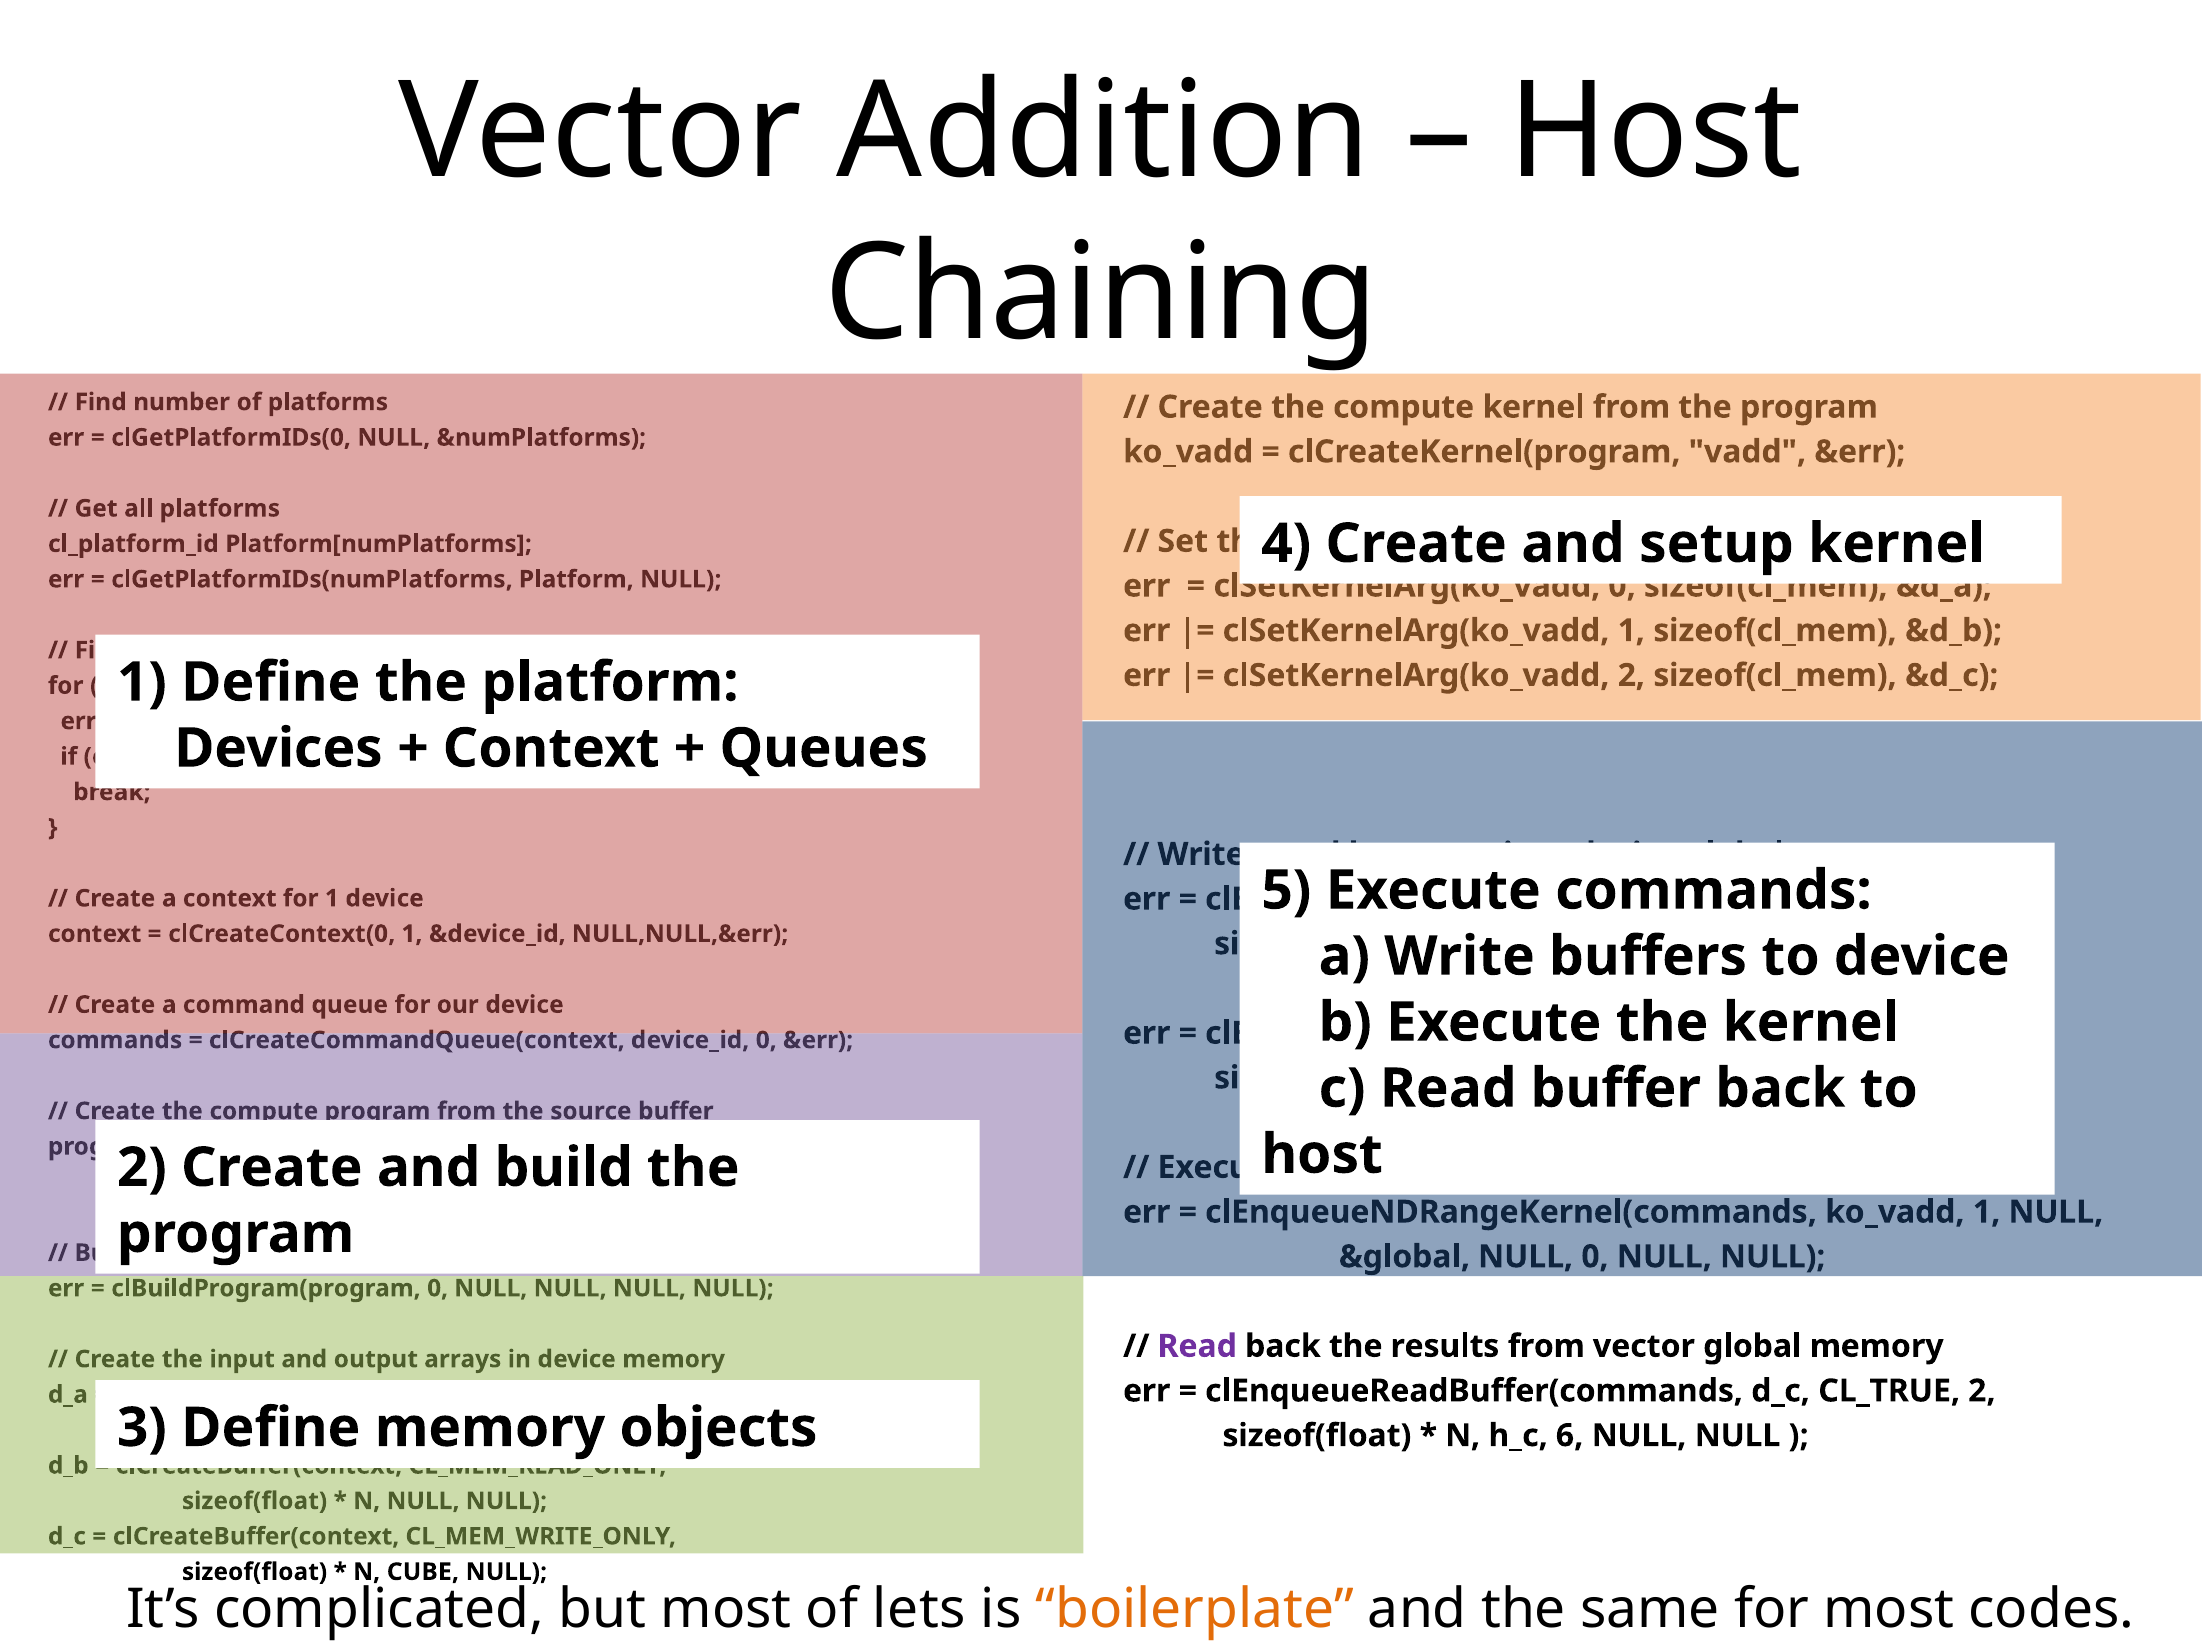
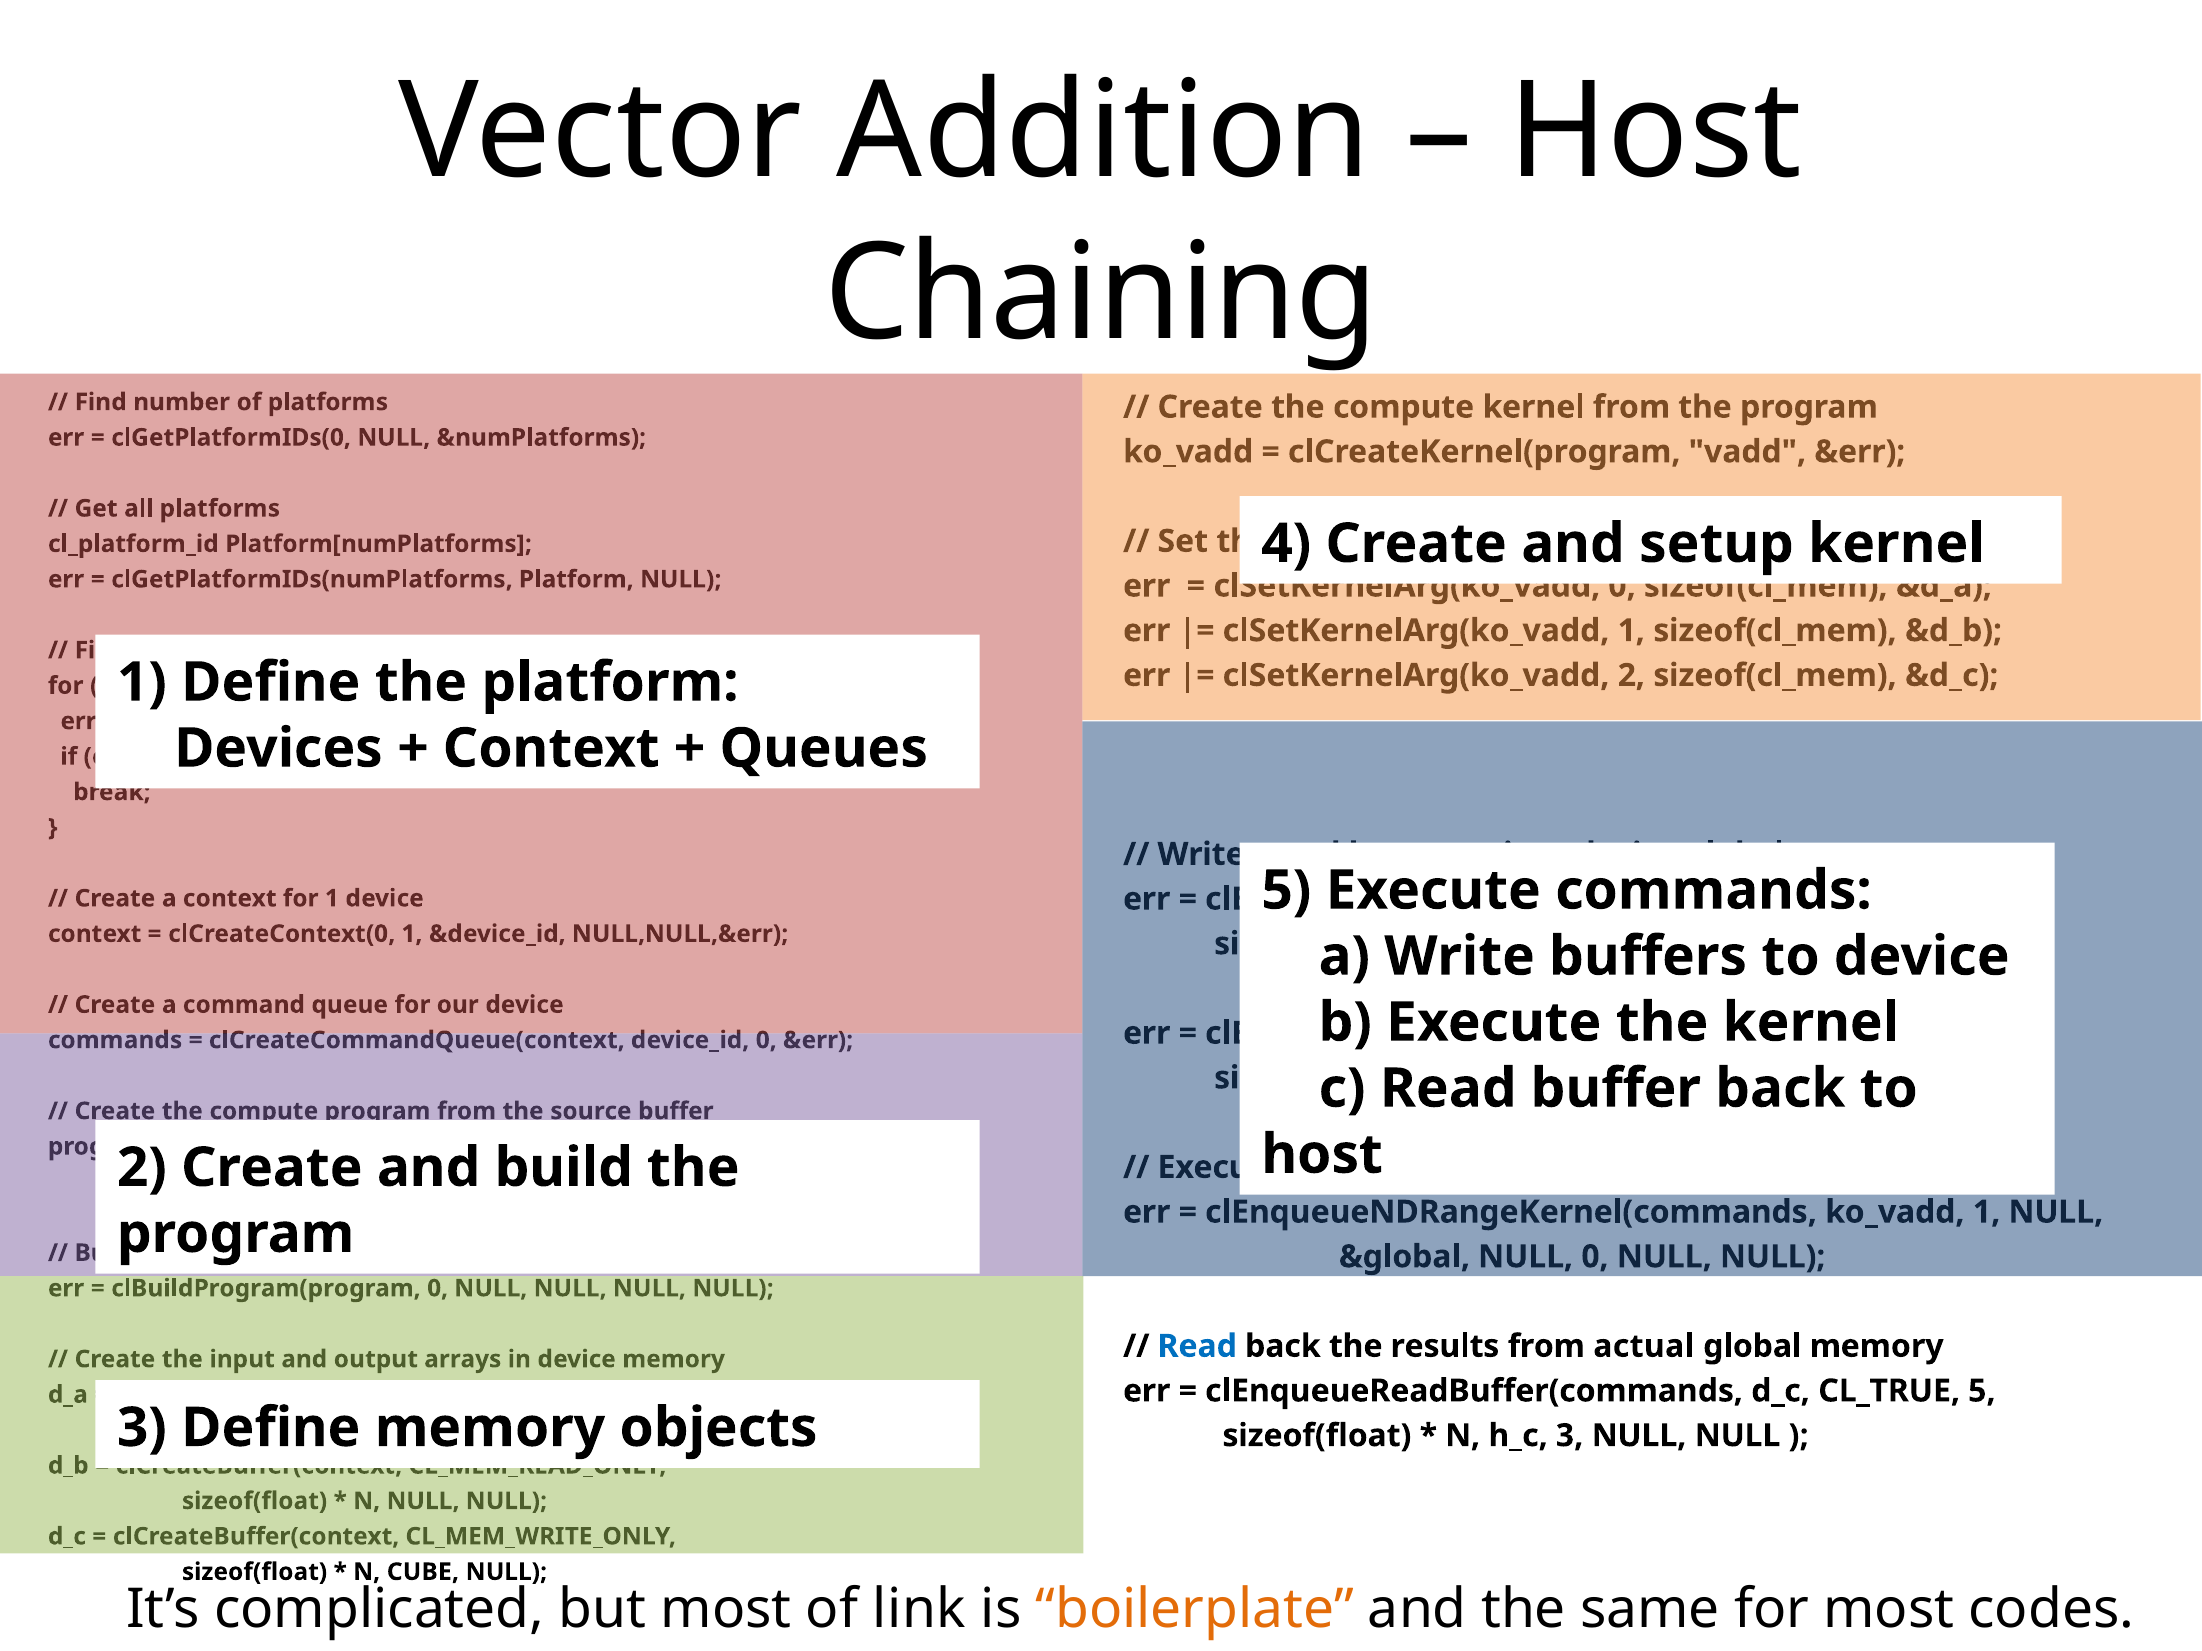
Read at (1197, 1347) colour: purple -> blue
from vector: vector -> actual
CL_TRUE 2: 2 -> 5
h_c 6: 6 -> 3
lets: lets -> link
